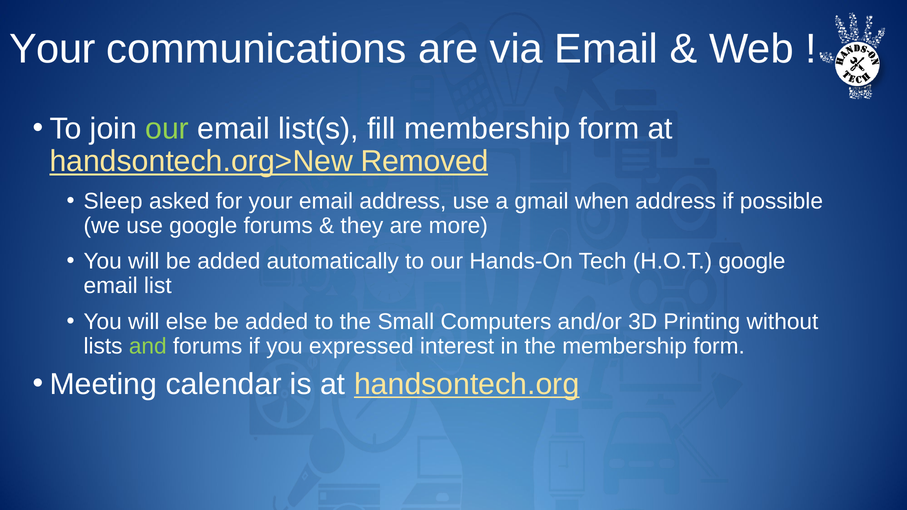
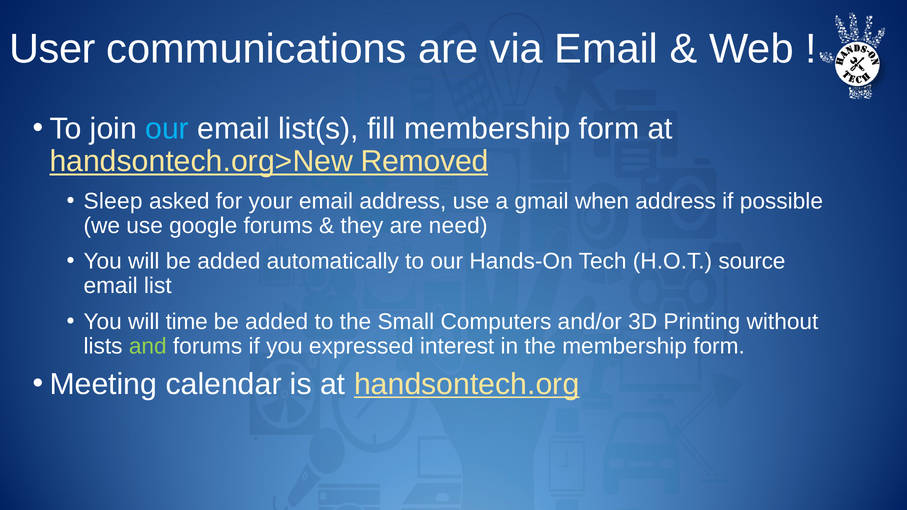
Your at (52, 49): Your -> User
our at (167, 129) colour: light green -> light blue
more: more -> need
H.O.T google: google -> source
else: else -> time
